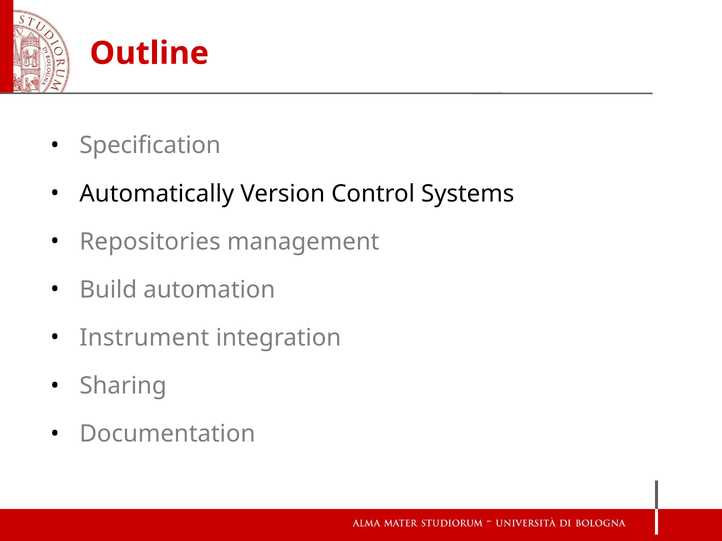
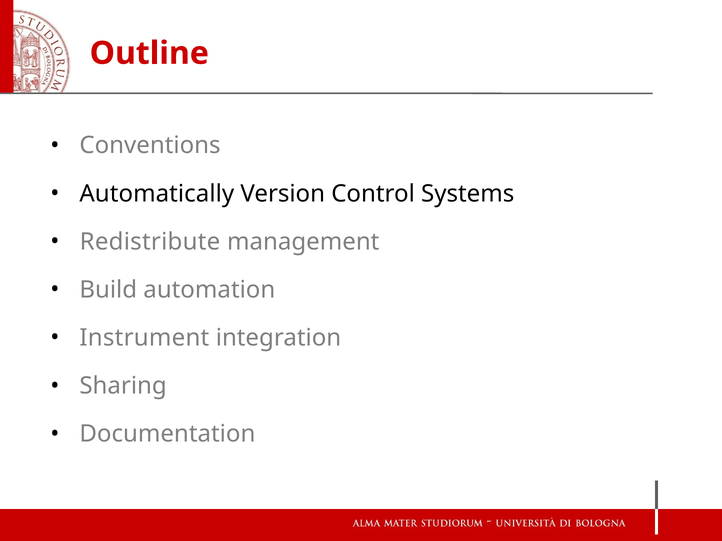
Specification: Specification -> Conventions
Repositories: Repositories -> Redistribute
